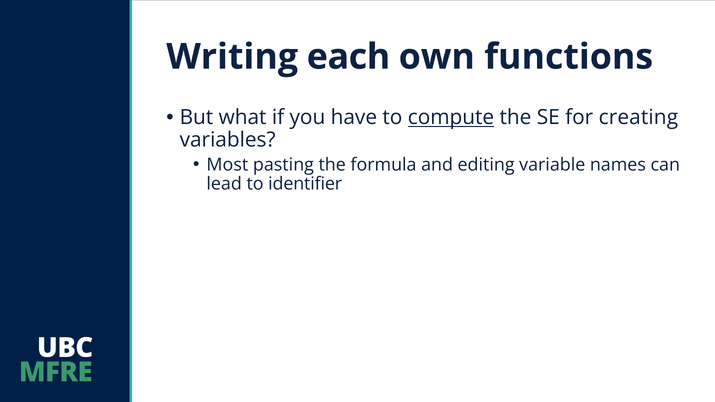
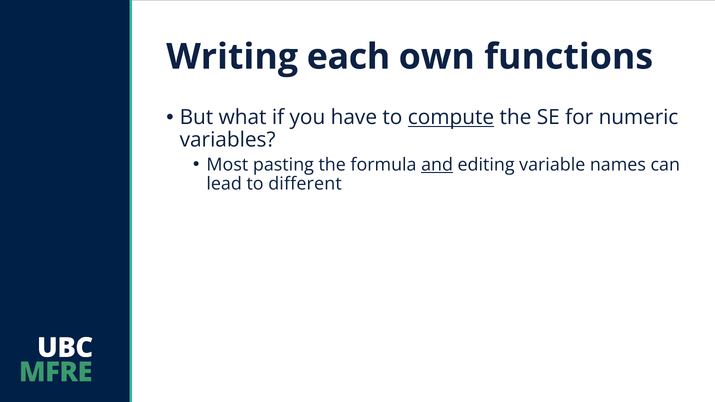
creating: creating -> numeric
and underline: none -> present
identifier: identifier -> different
